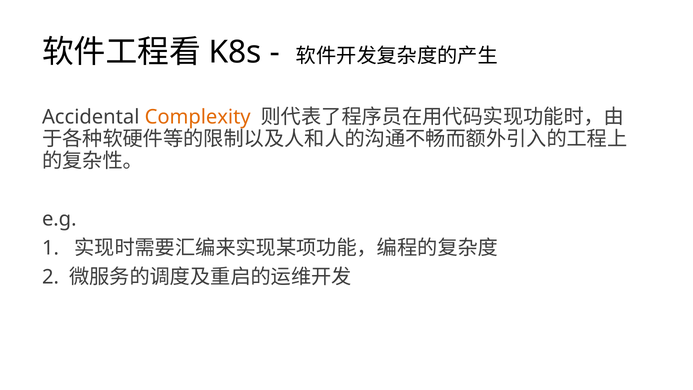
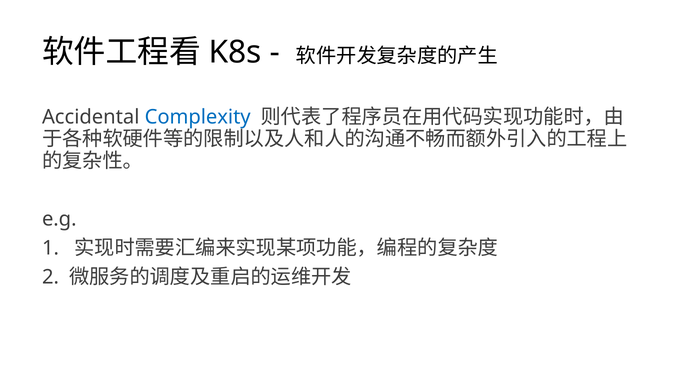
Complexity colour: orange -> blue
